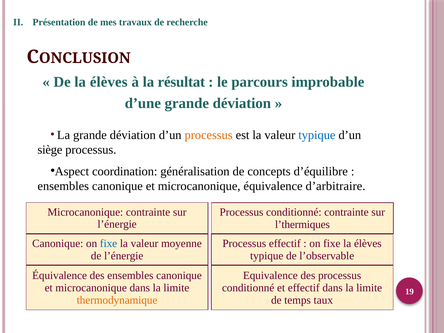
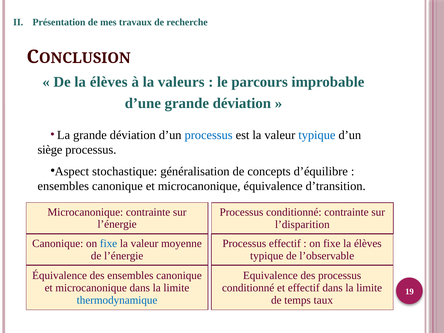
résultat: résultat -> valeurs
processus at (209, 135) colour: orange -> blue
coordination: coordination -> stochastique
d’arbitraire: d’arbitraire -> d’transition
l’thermiques: l’thermiques -> l’disparition
thermodynamique colour: orange -> blue
